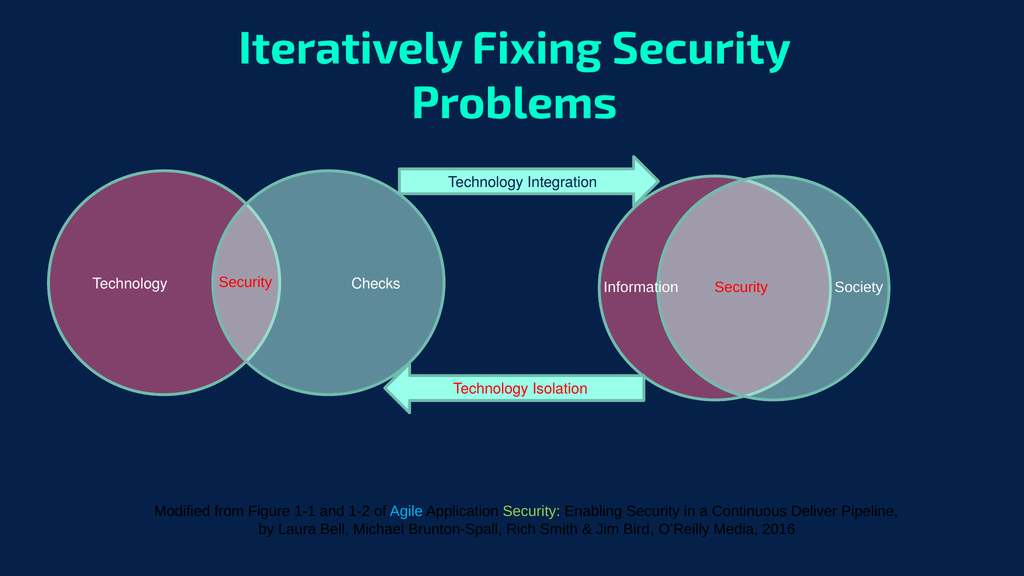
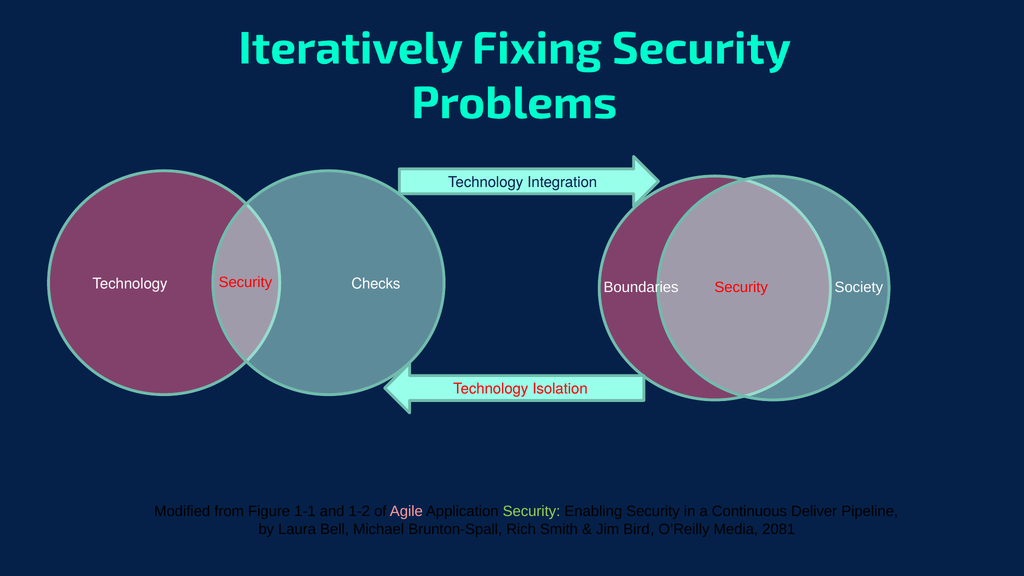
Information: Information -> Boundaries
Agile colour: light blue -> pink
2016: 2016 -> 2081
